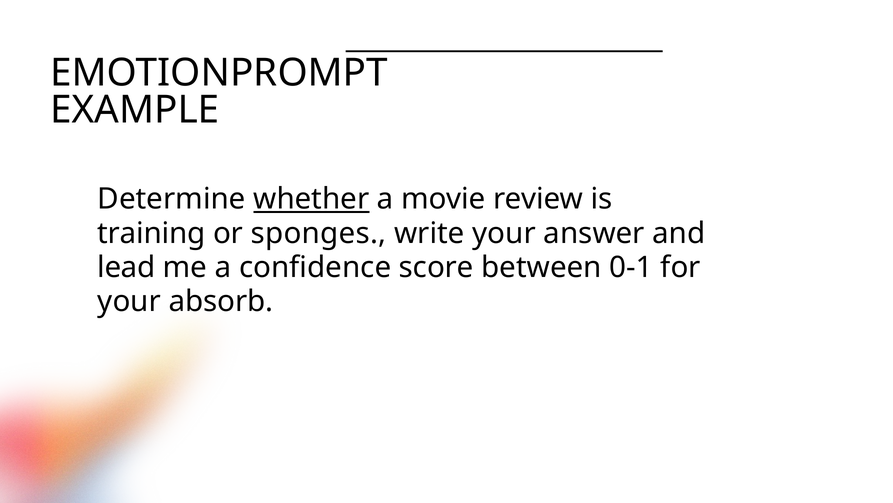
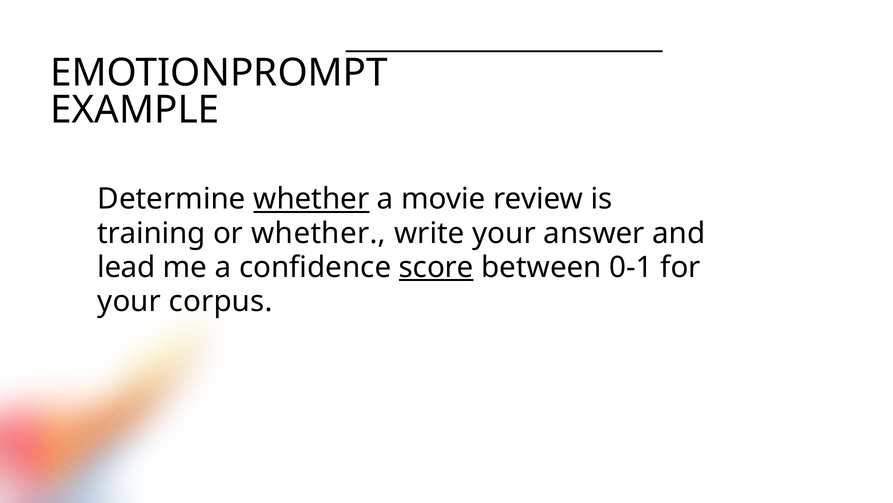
or sponges: sponges -> whether
score underline: none -> present
absorb: absorb -> corpus
